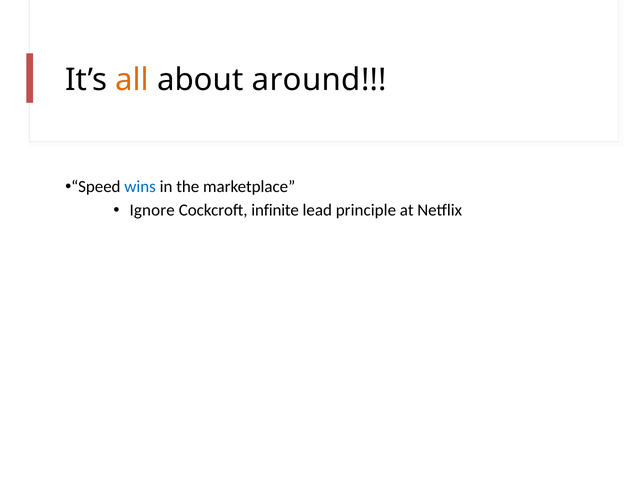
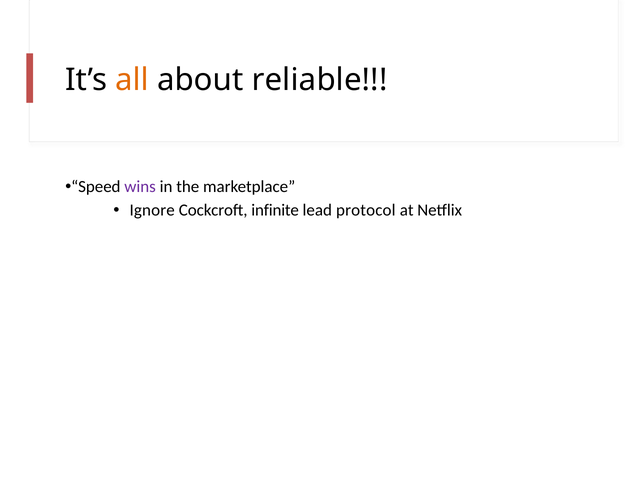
around: around -> reliable
wins colour: blue -> purple
principle: principle -> protocol
